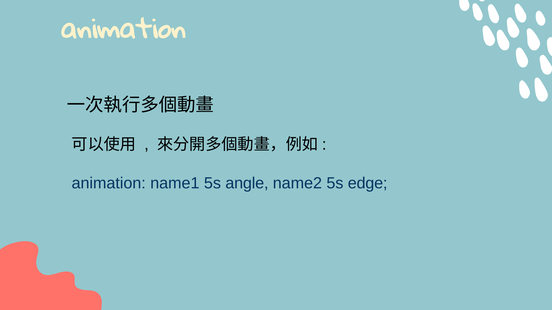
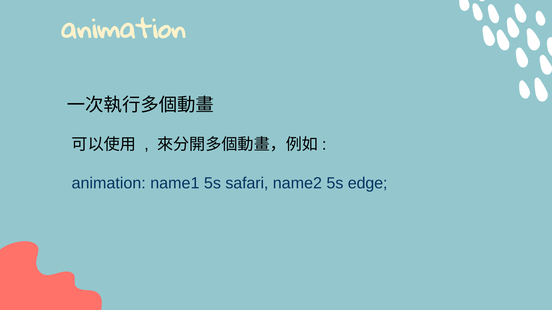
angle: angle -> safari
